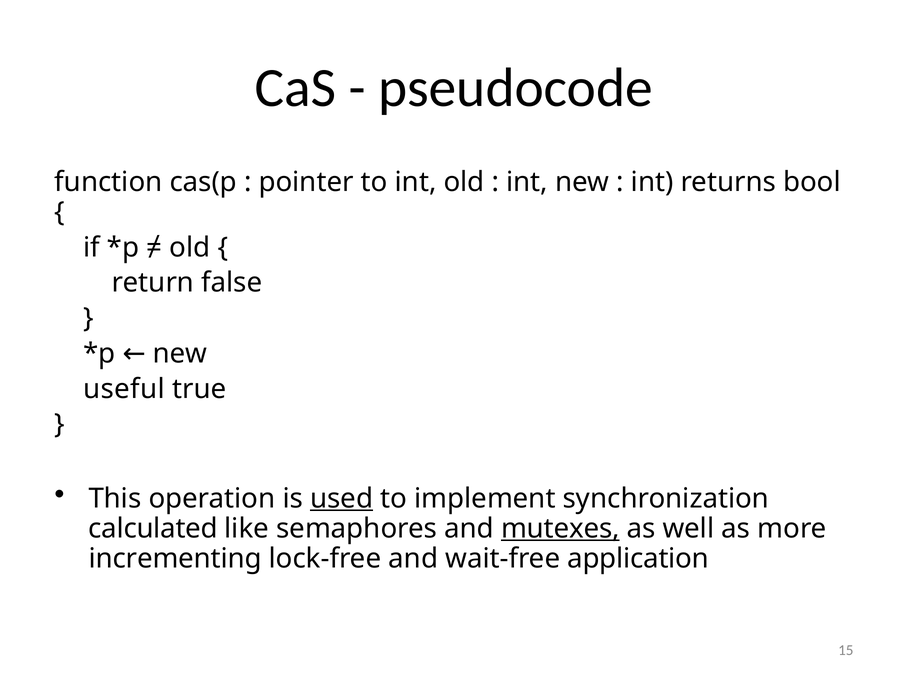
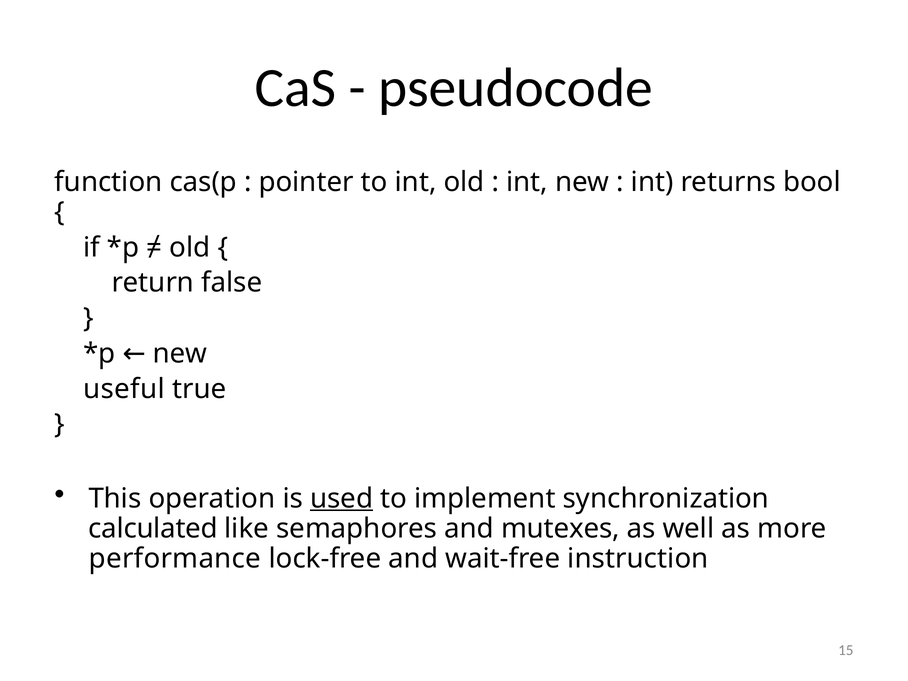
mutexes underline: present -> none
incrementing: incrementing -> performance
application: application -> instruction
